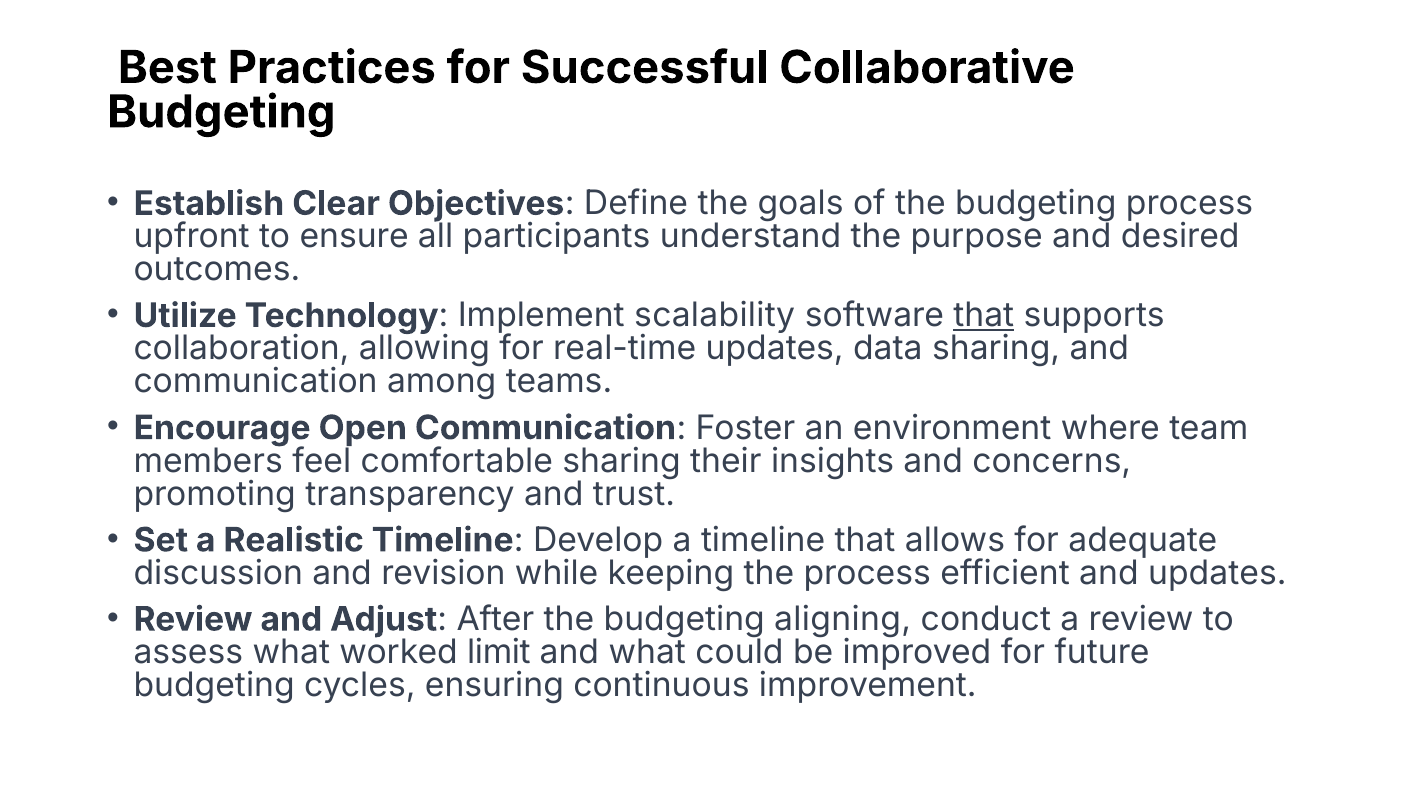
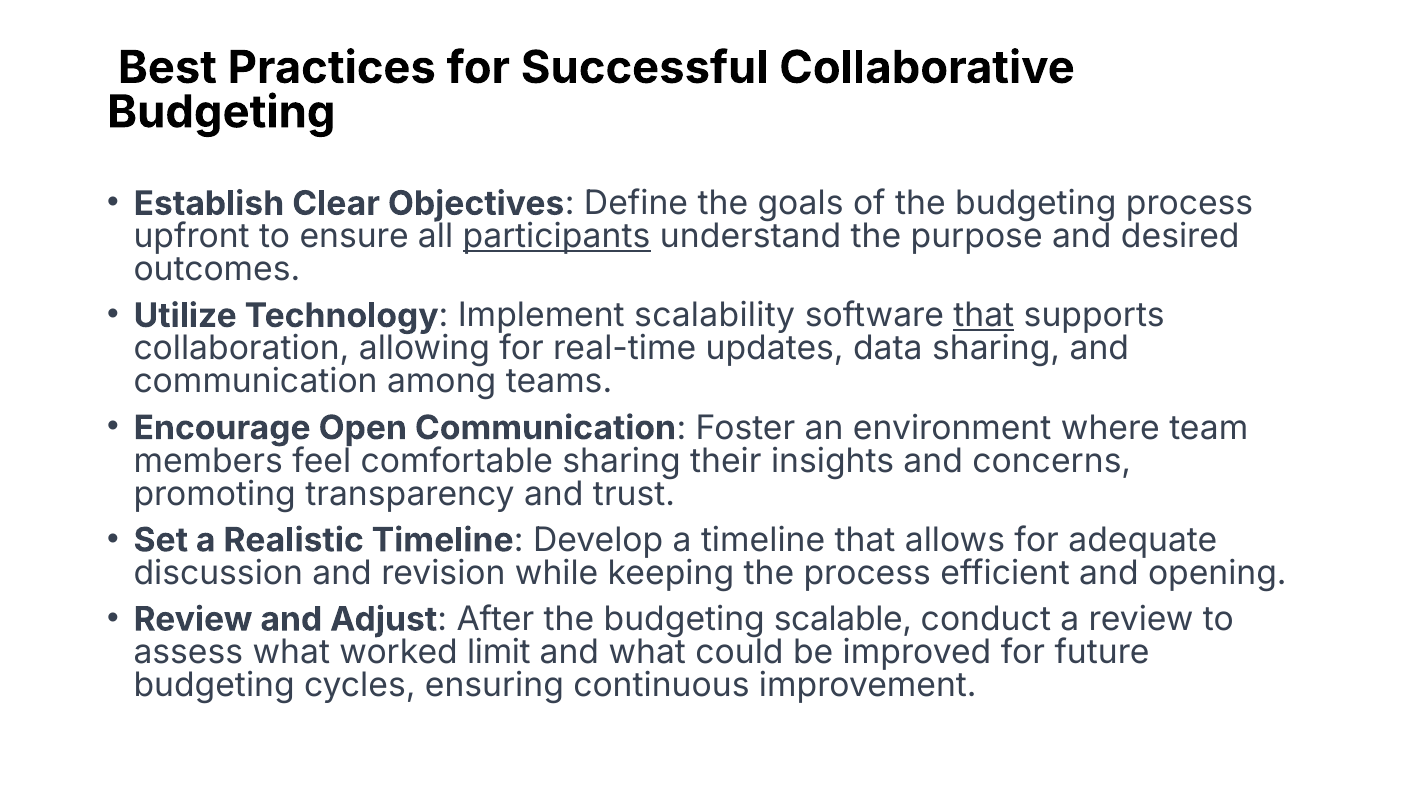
participants underline: none -> present
and updates: updates -> opening
aligning: aligning -> scalable
